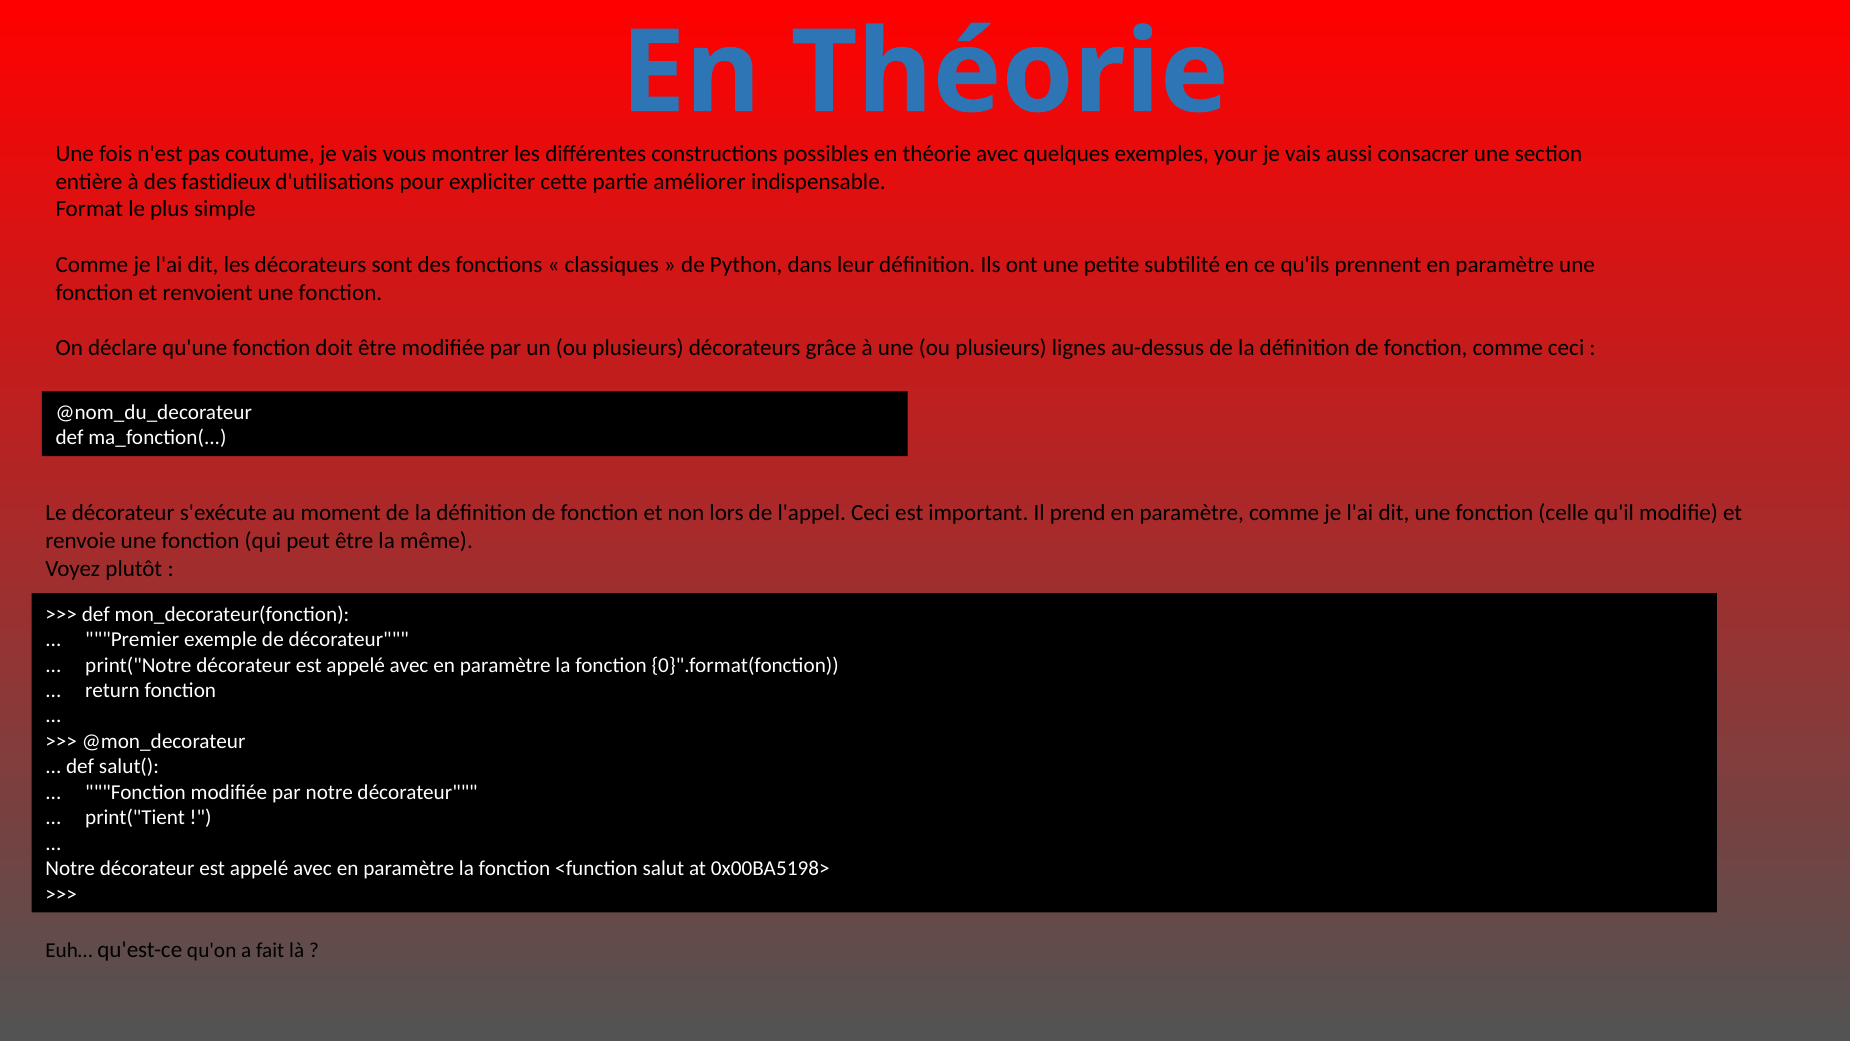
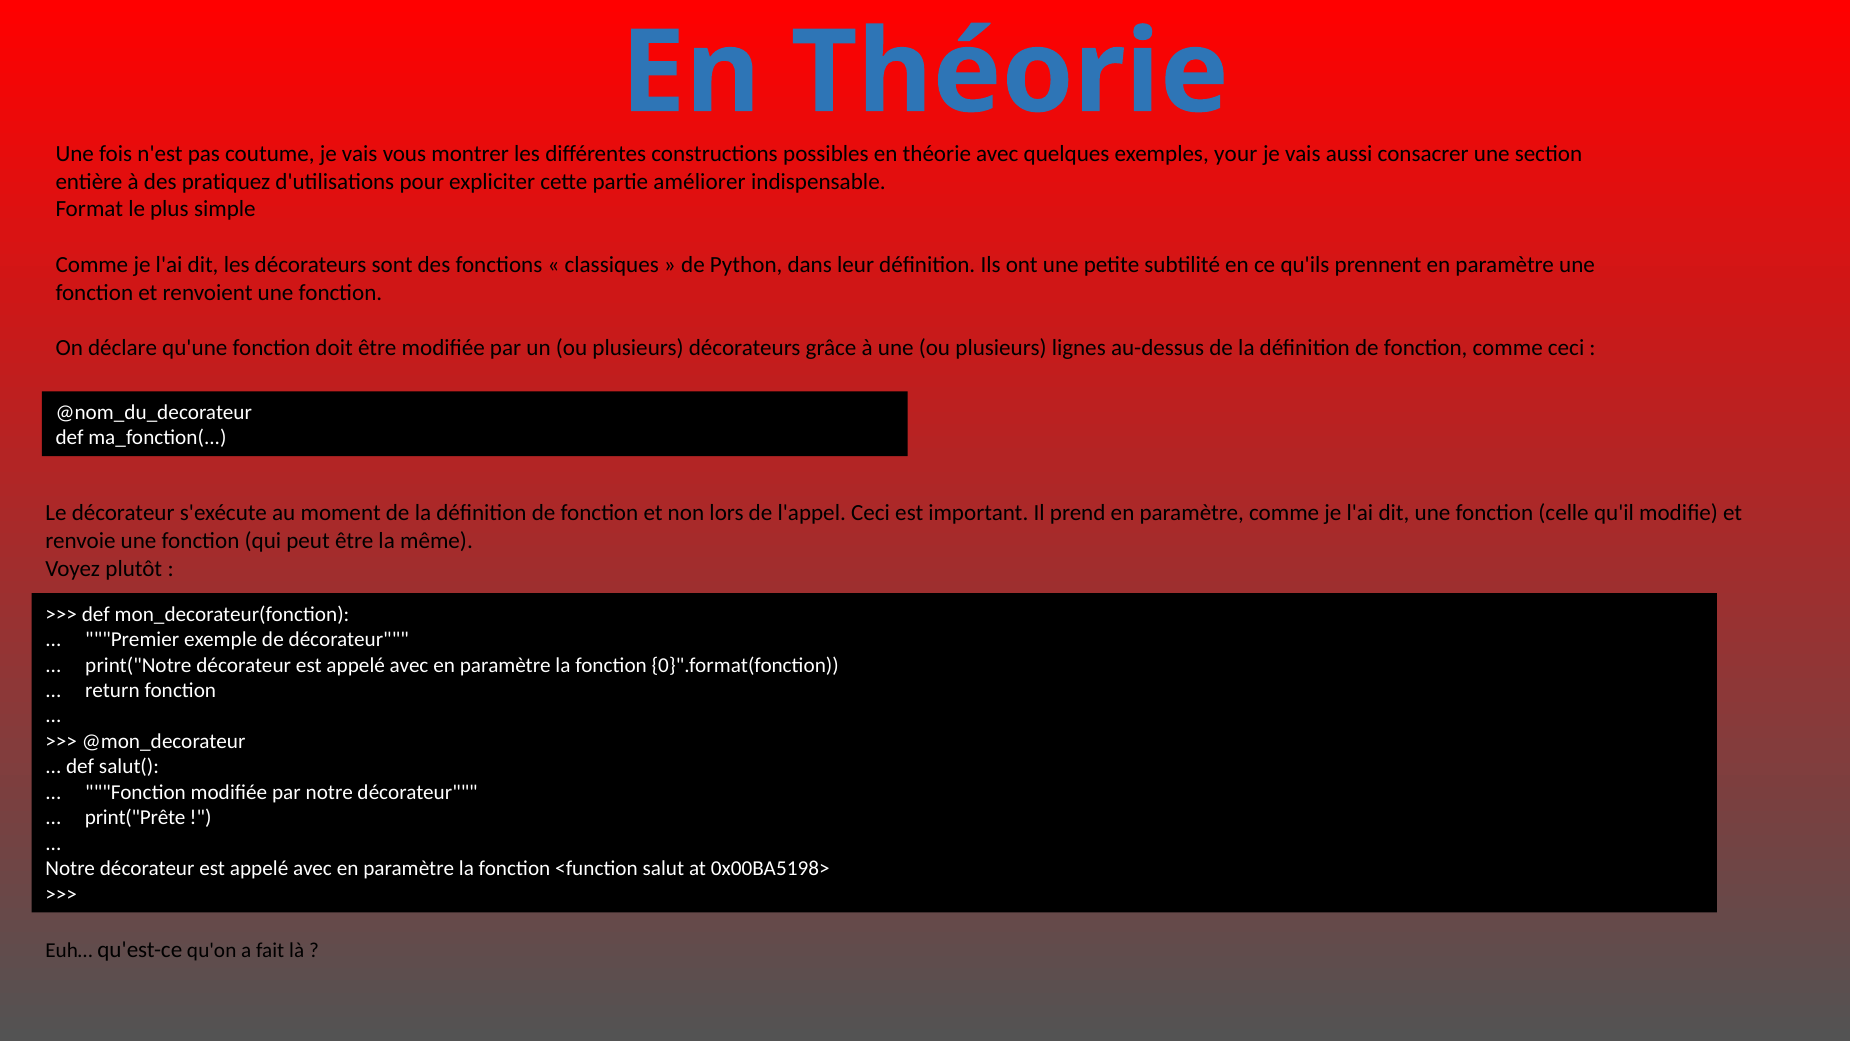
fastidieux: fastidieux -> pratiquez
print("Tient: print("Tient -> print("Prête
